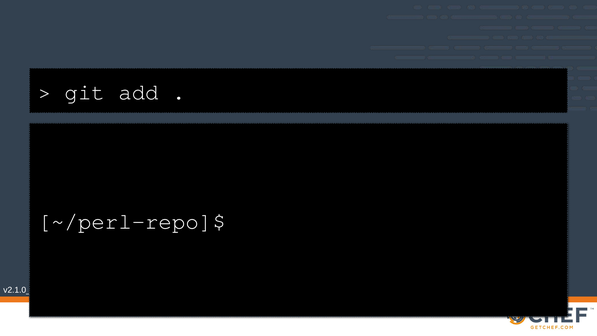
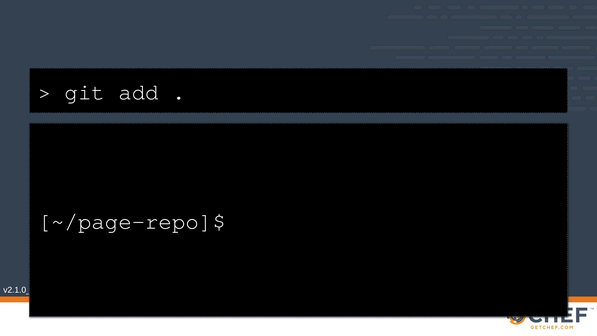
~/perl-repo]$: ~/perl-repo]$ -> ~/page-repo]$
